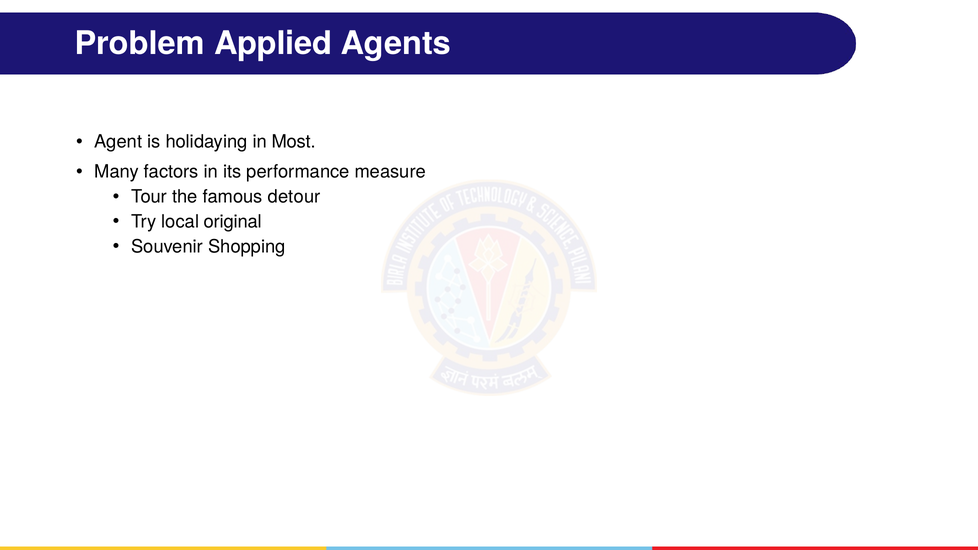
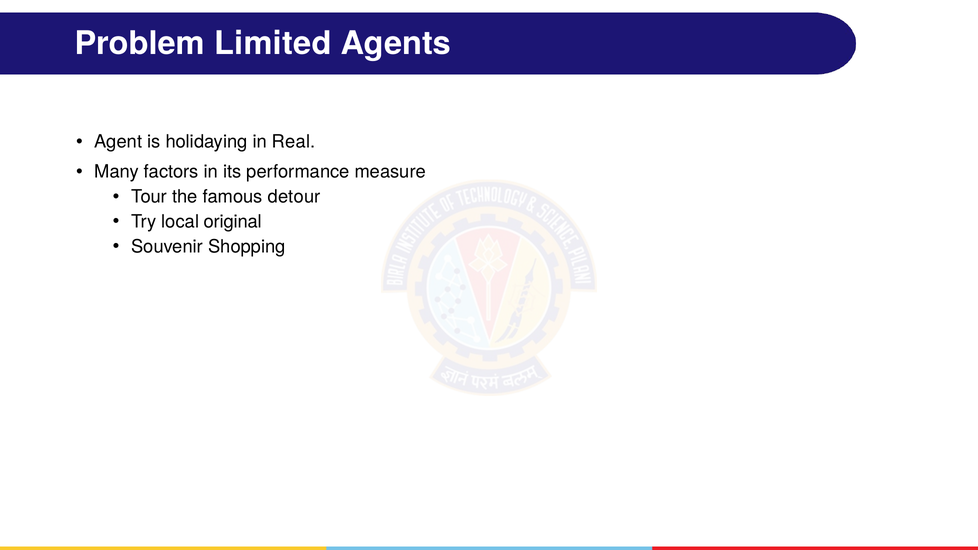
Applied: Applied -> Limited
Most: Most -> Real
